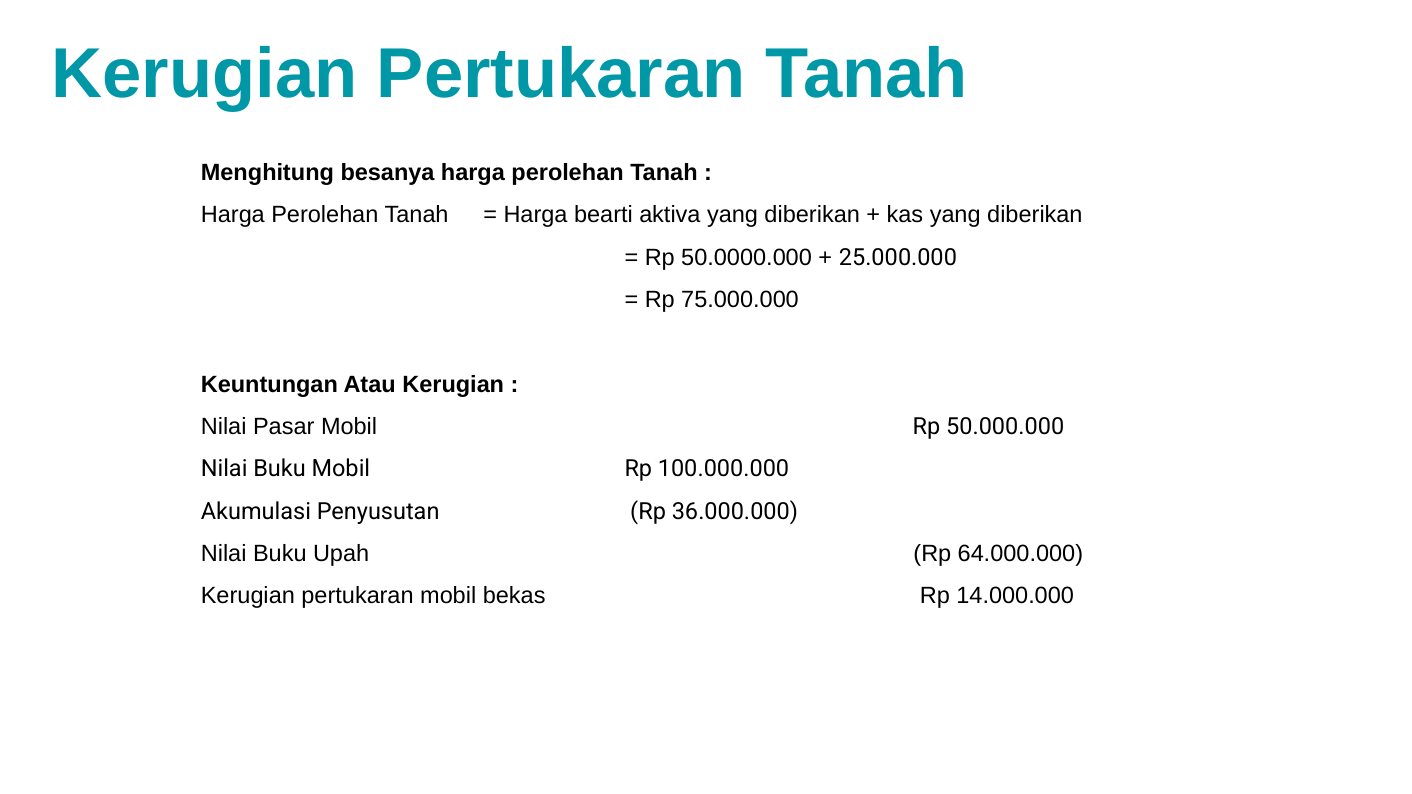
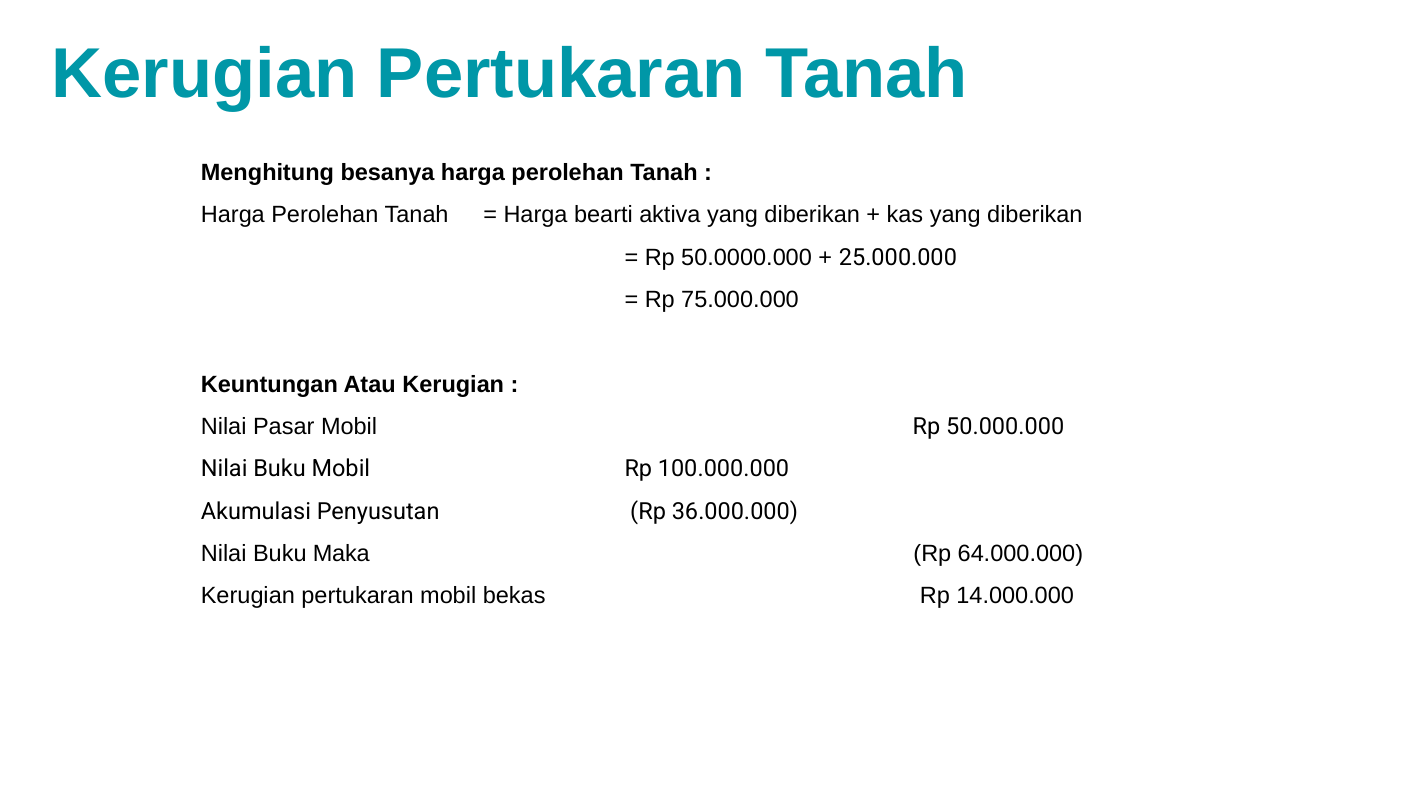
Upah: Upah -> Maka
